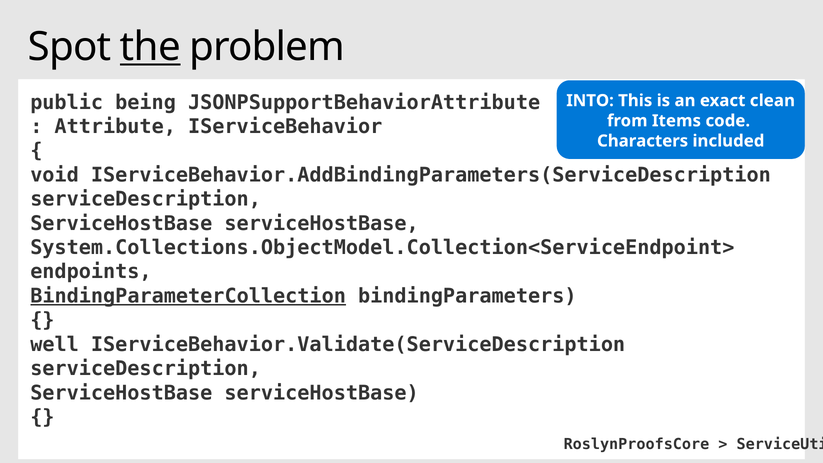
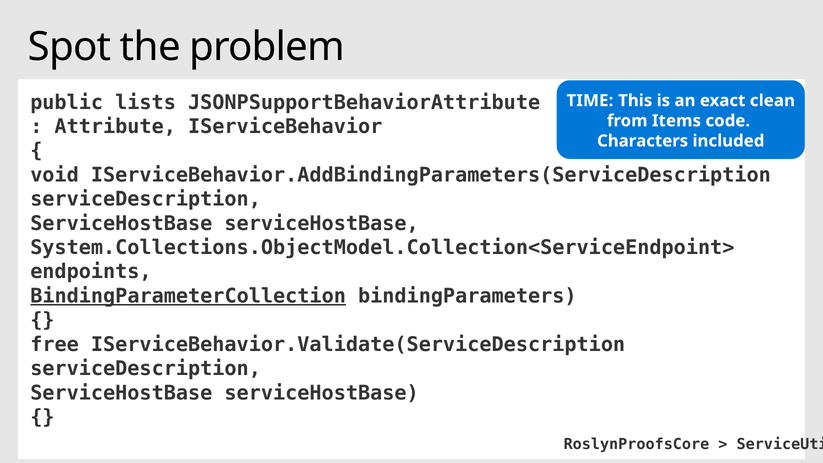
the underline: present -> none
being: being -> lists
INTO: INTO -> TIME
well: well -> free
